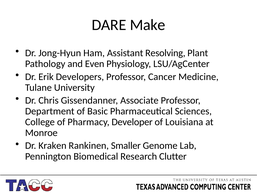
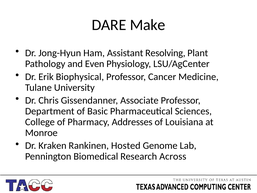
Developers: Developers -> Biophysical
Developer: Developer -> Addresses
Smaller: Smaller -> Hosted
Clutter: Clutter -> Across
